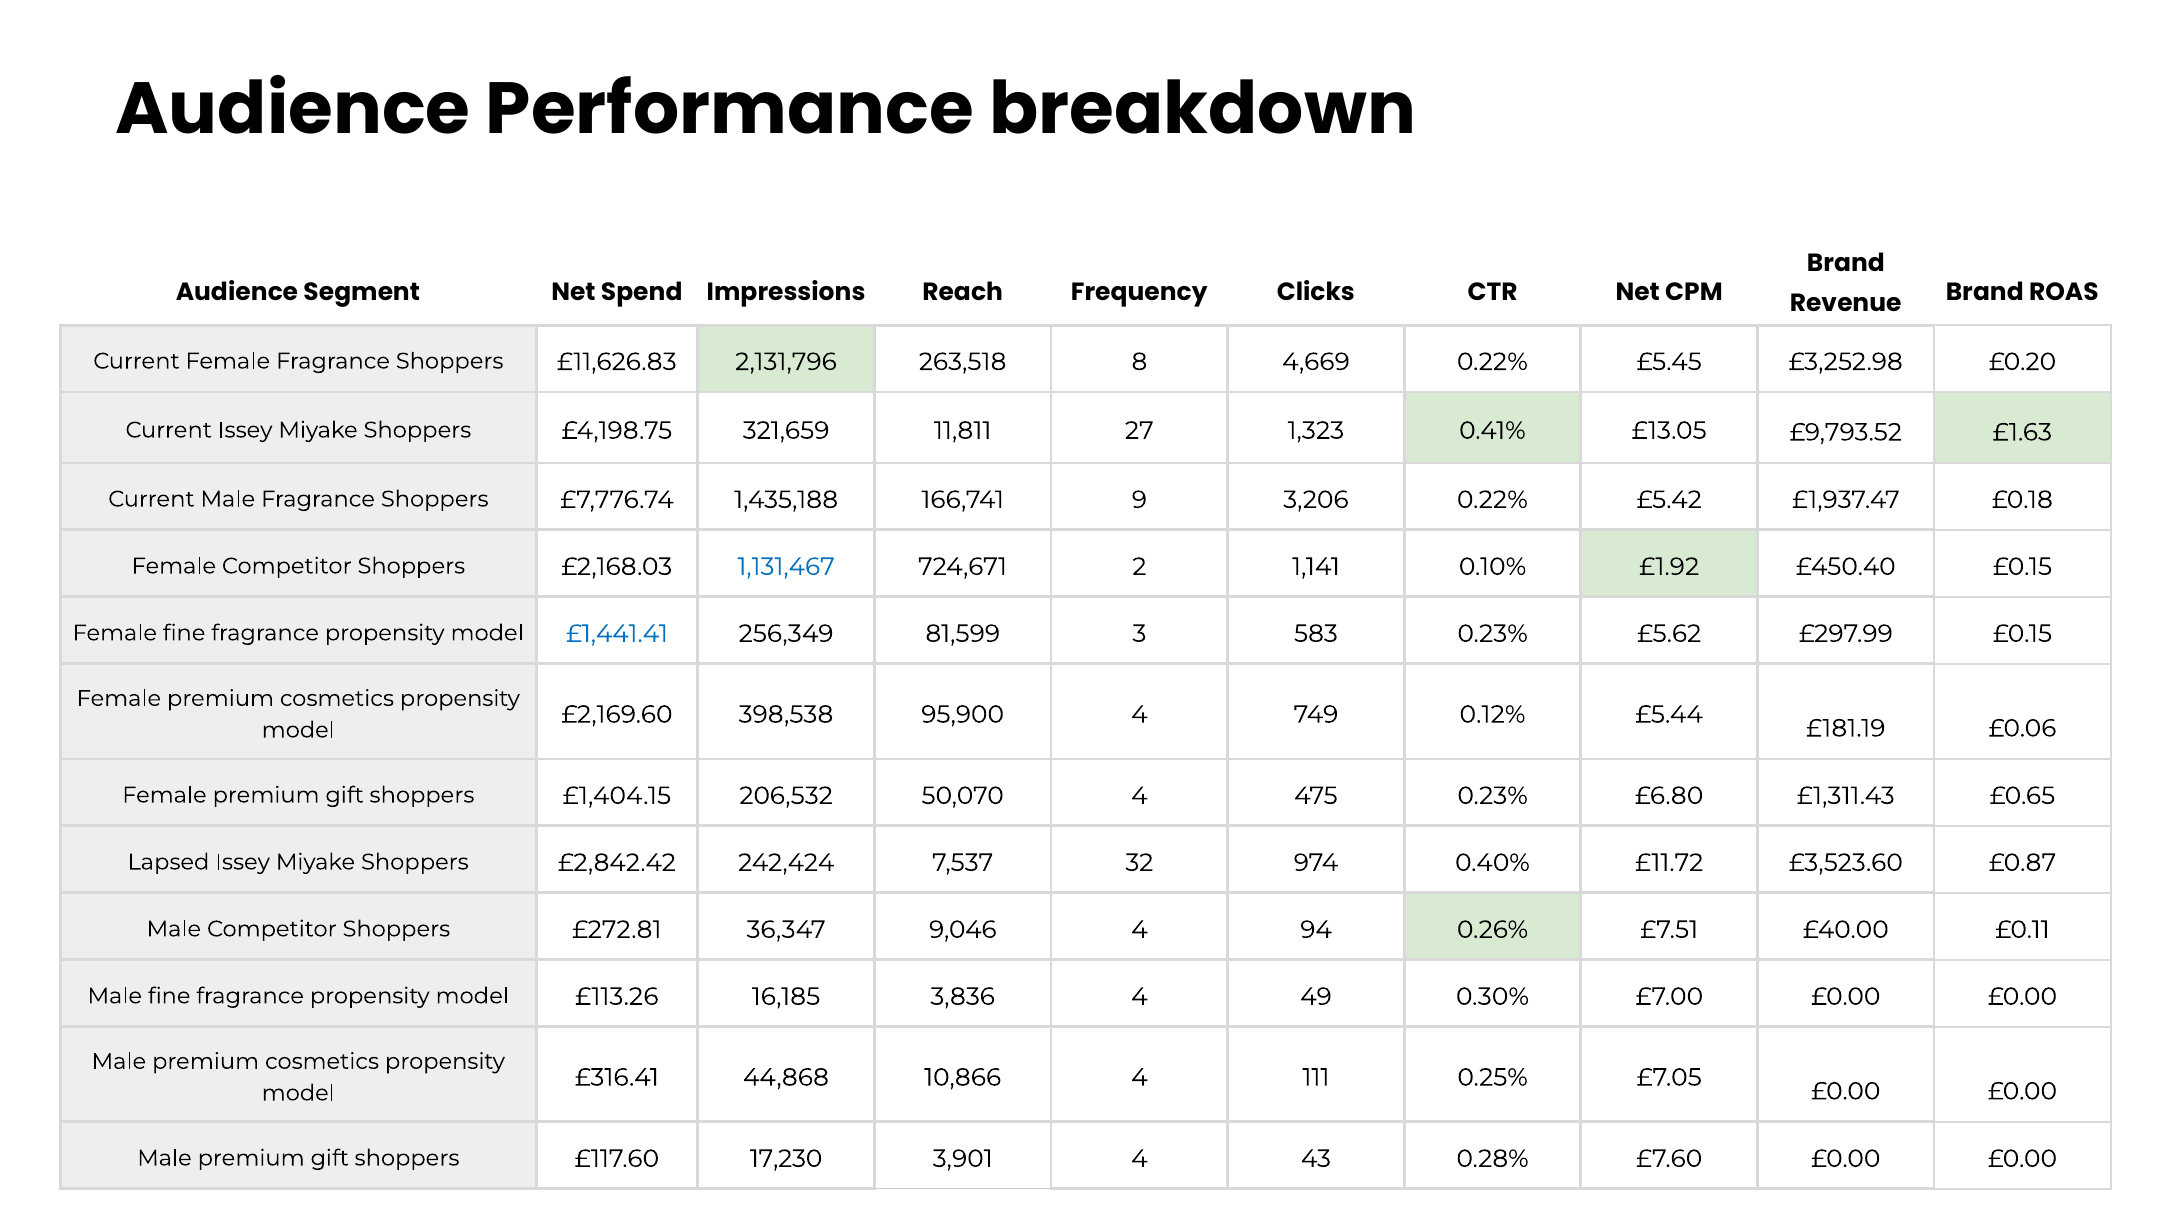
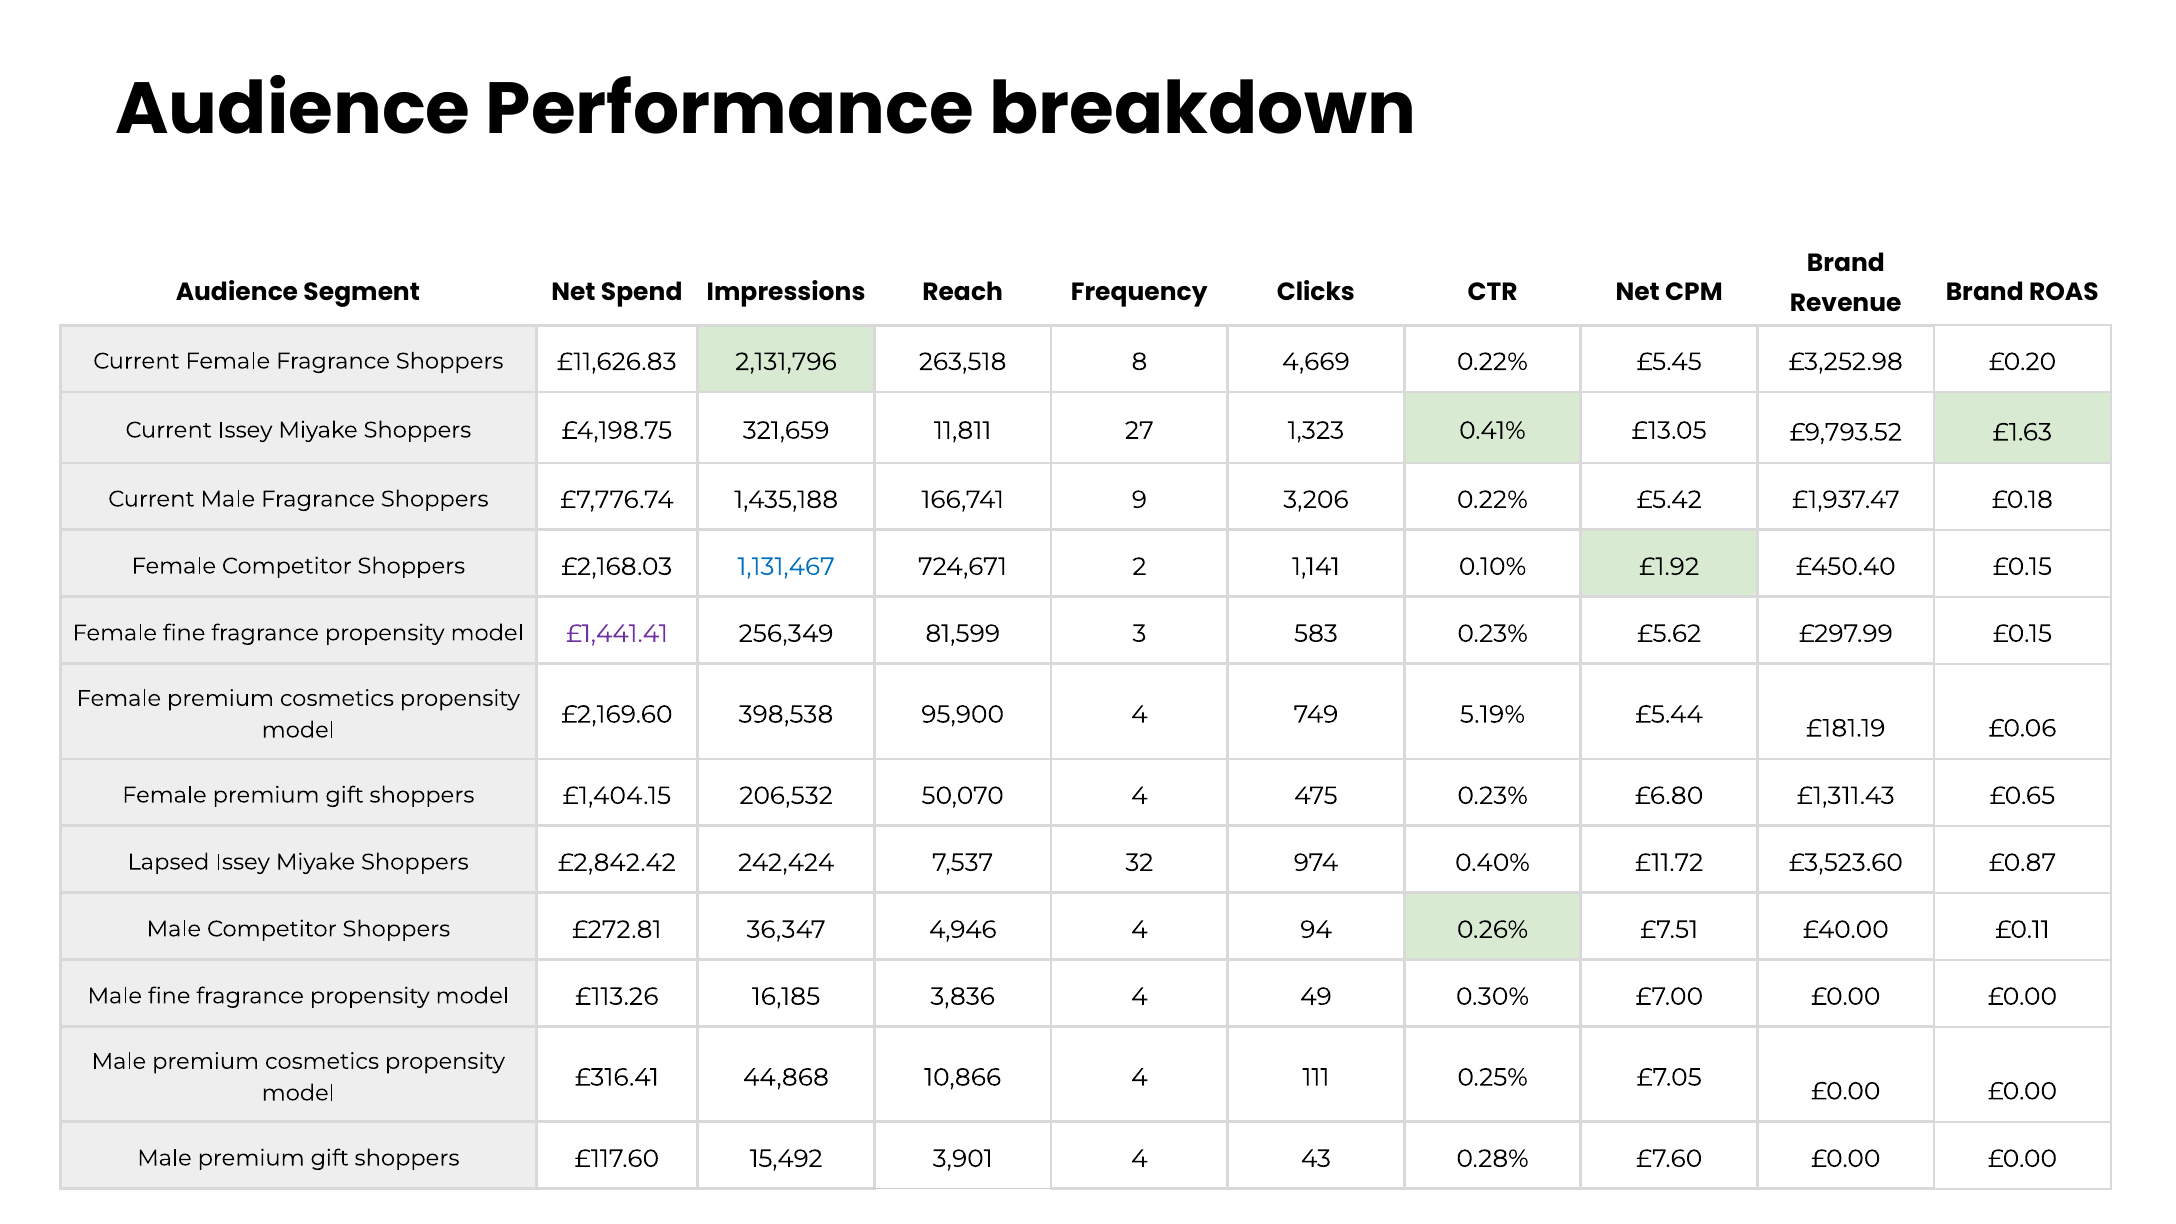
£1,441.41 colour: blue -> purple
0.12%: 0.12% -> 5.19%
9,046: 9,046 -> 4,946
17,230: 17,230 -> 15,492
